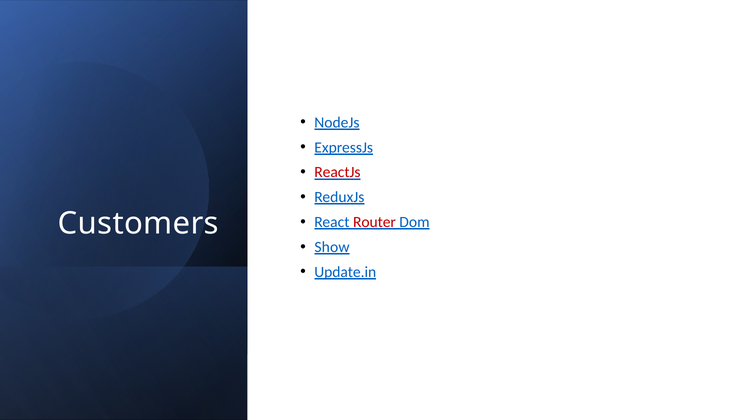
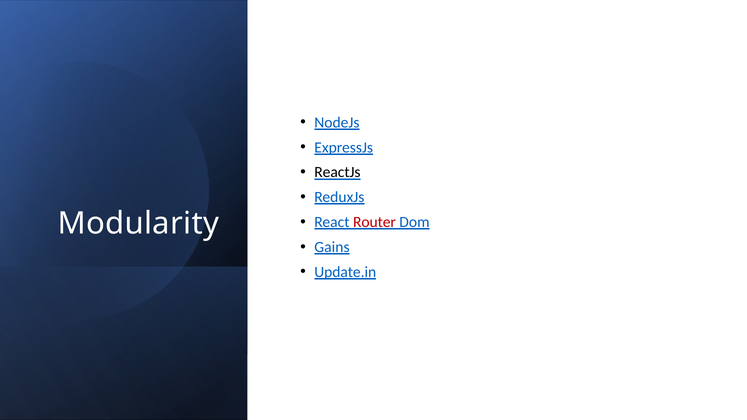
ReactJs colour: red -> black
Customers: Customers -> Modularity
Show: Show -> Gains
